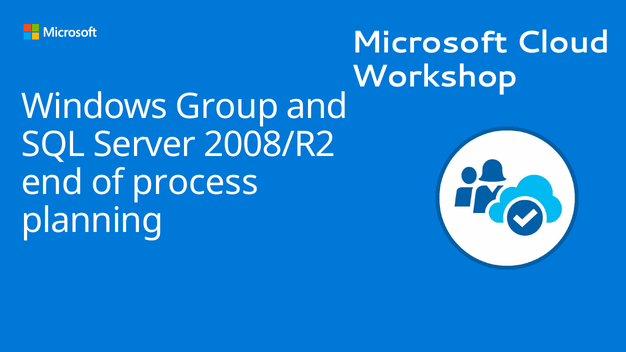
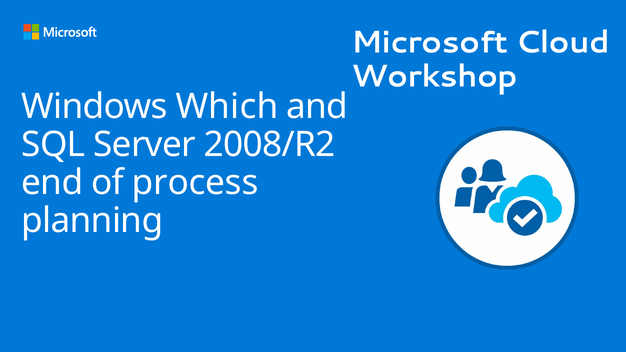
Group: Group -> Which
